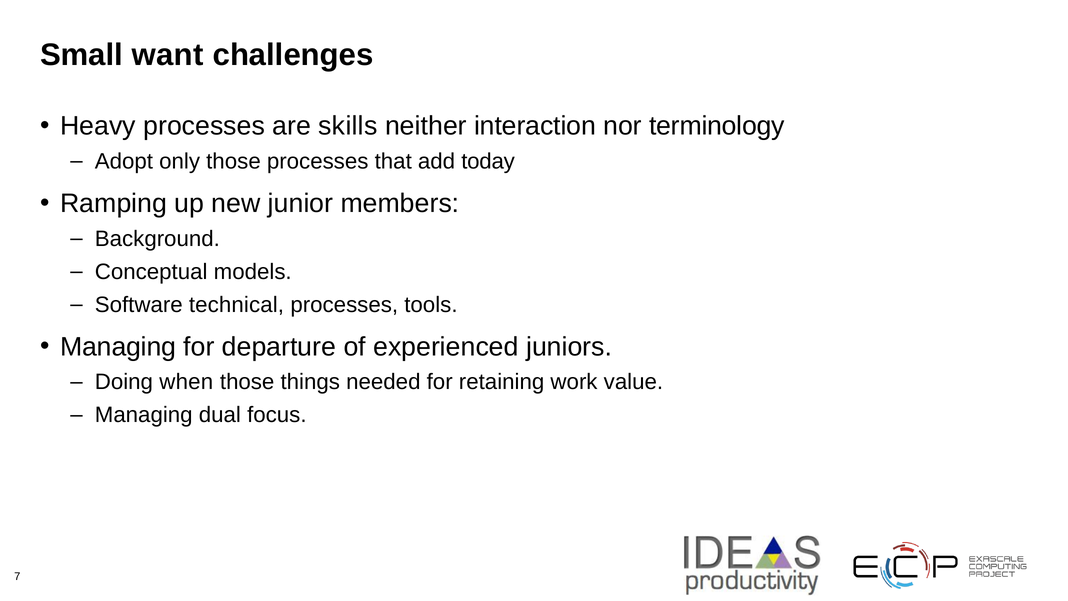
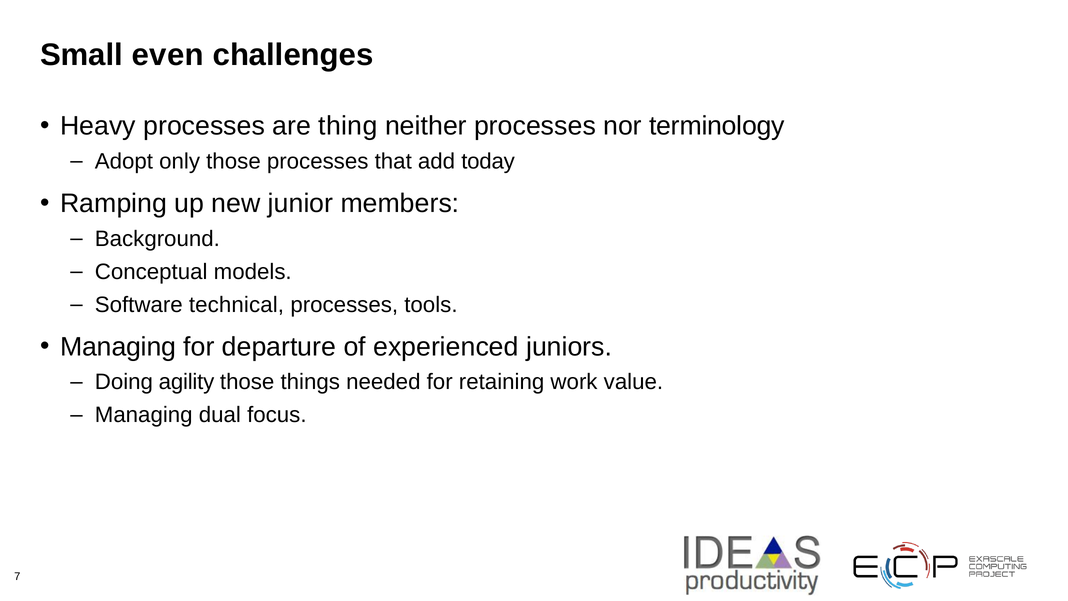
want: want -> even
skills: skills -> thing
neither interaction: interaction -> processes
when: when -> agility
